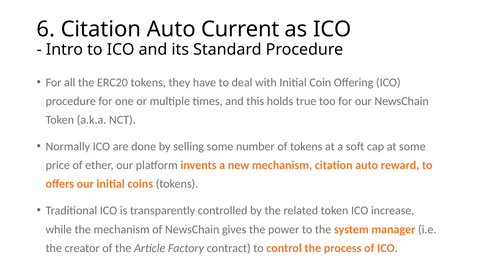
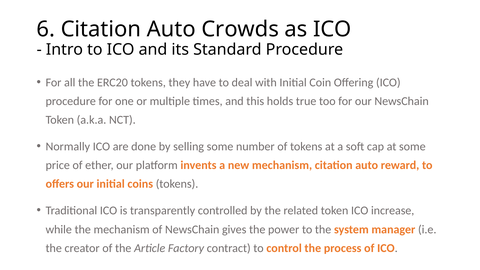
Current: Current -> Crowds
